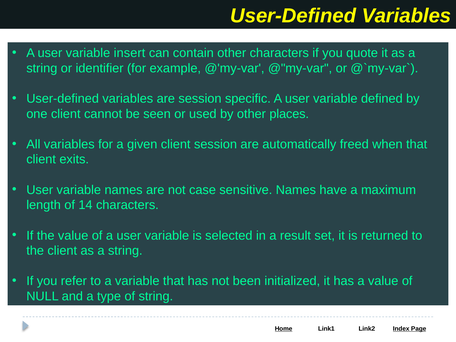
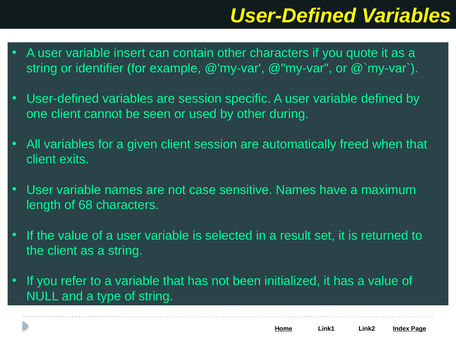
places: places -> during
14: 14 -> 68
